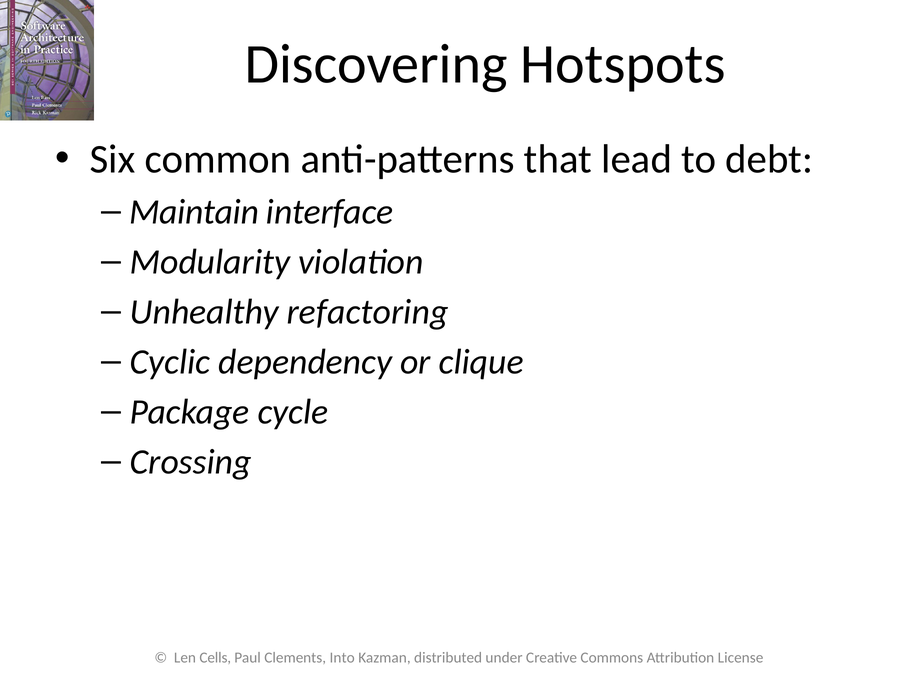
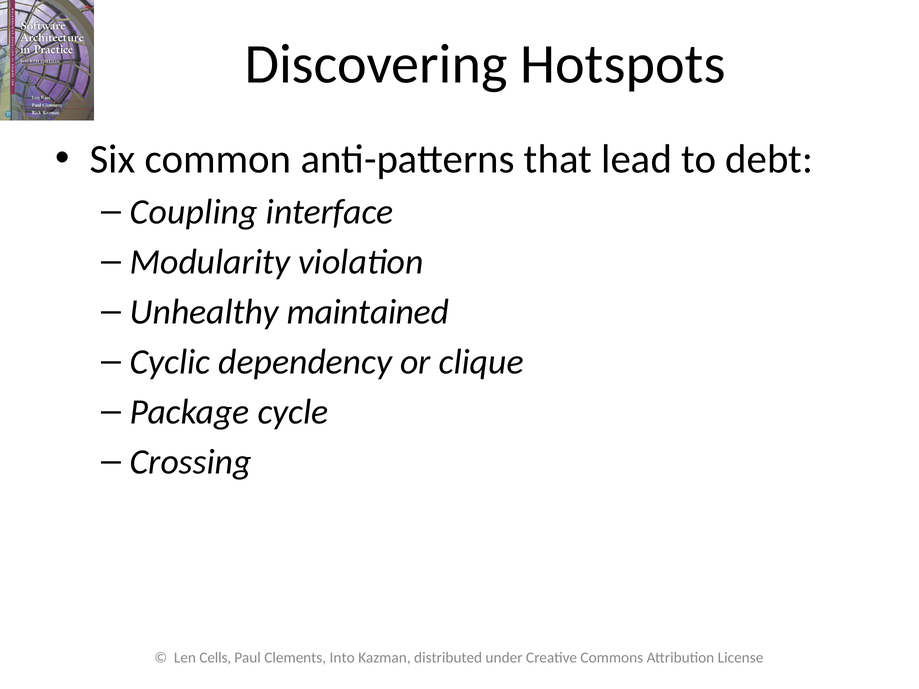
Maintain: Maintain -> Coupling
refactoring: refactoring -> maintained
